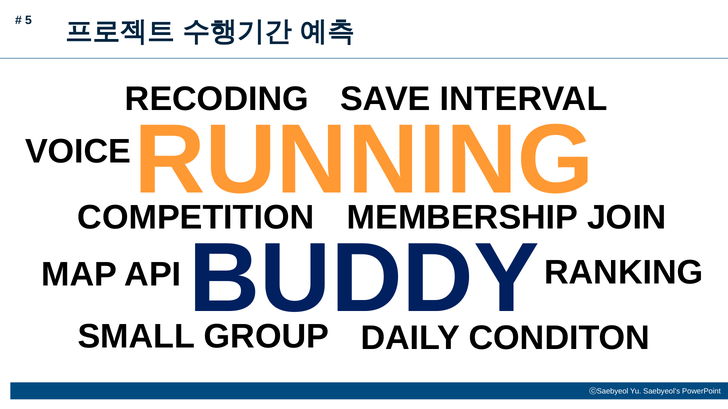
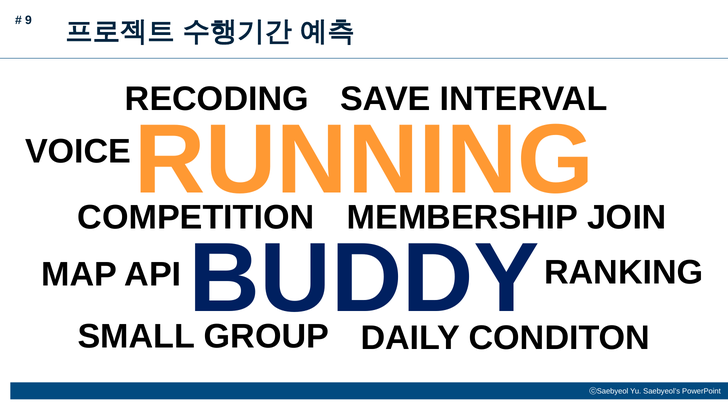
5: 5 -> 9
